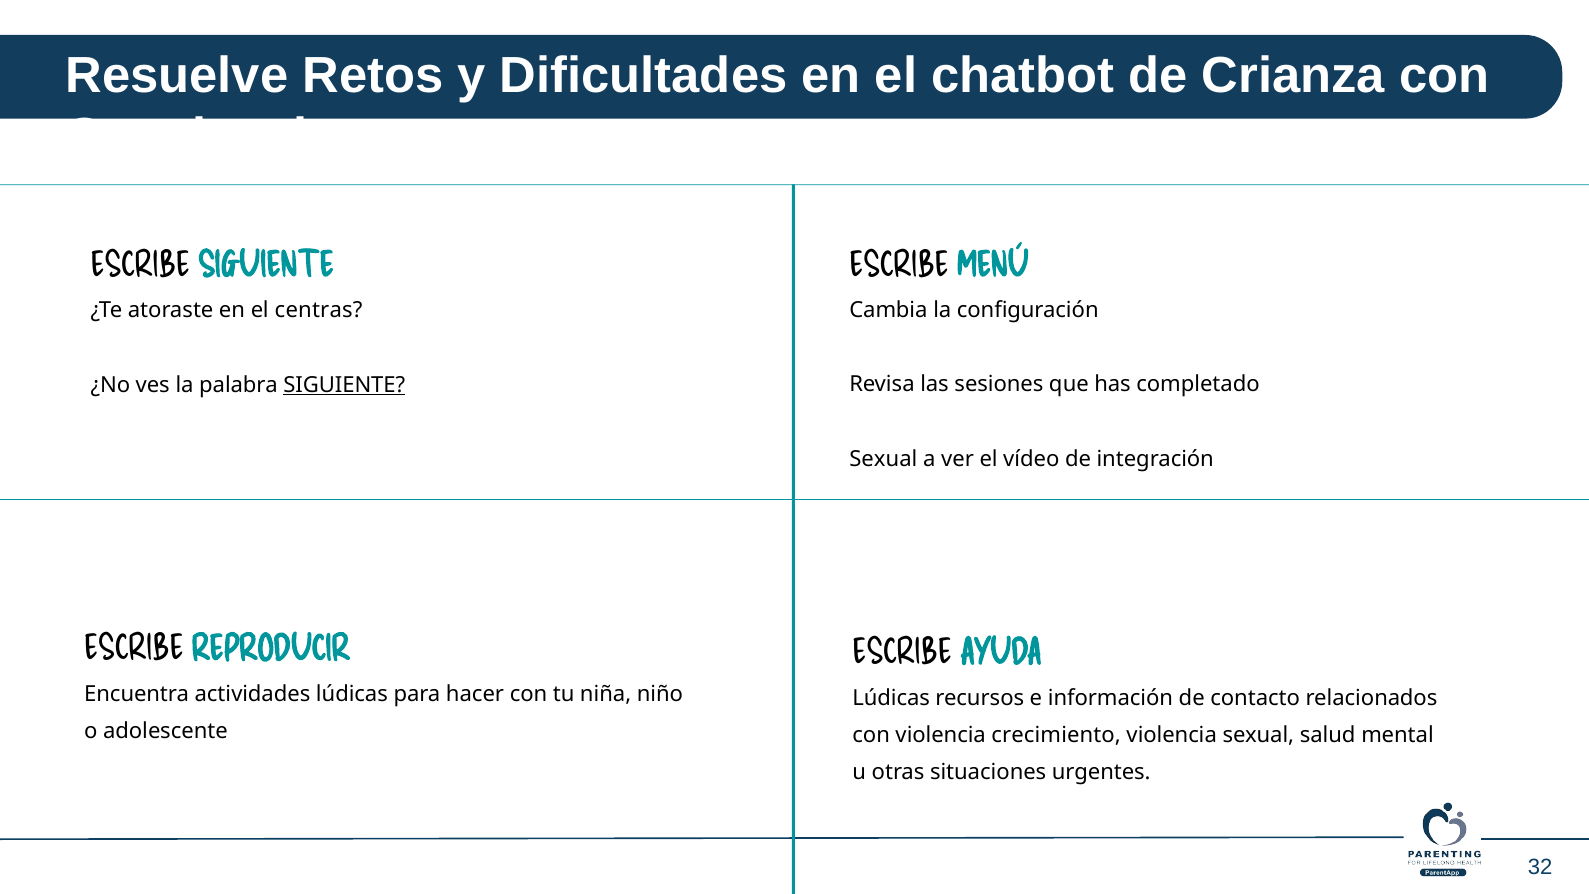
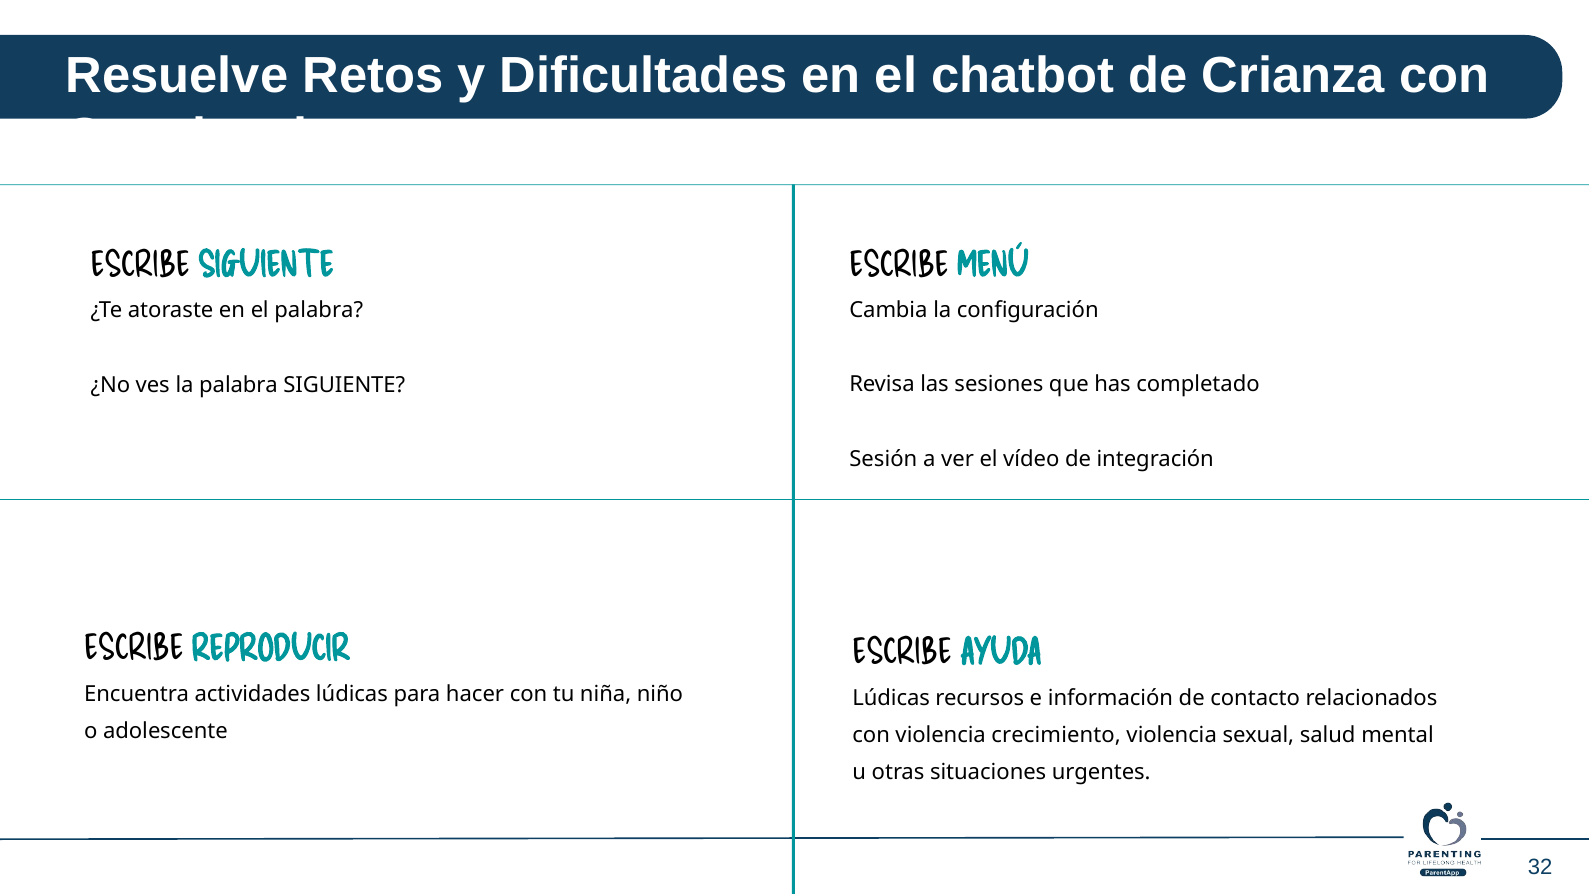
el centras: centras -> palabra
SIGUIENTE at (344, 385) underline: present -> none
Sexual at (883, 459): Sexual -> Sesión
